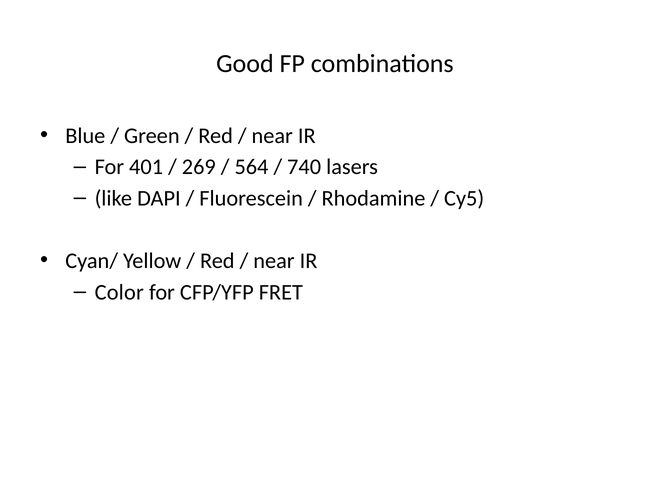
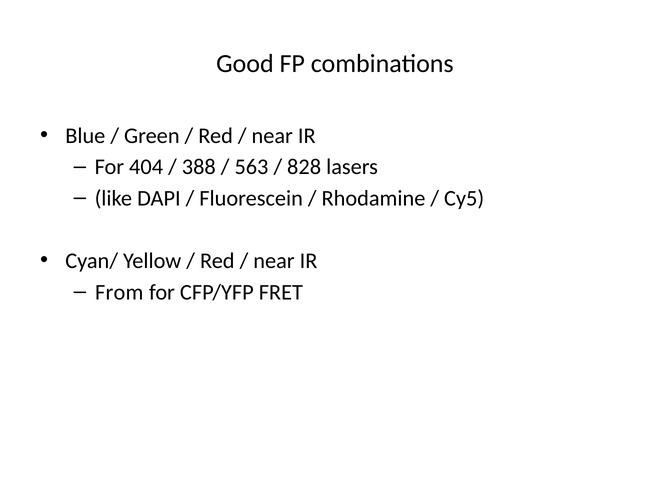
401: 401 -> 404
269: 269 -> 388
564: 564 -> 563
740: 740 -> 828
Color: Color -> From
